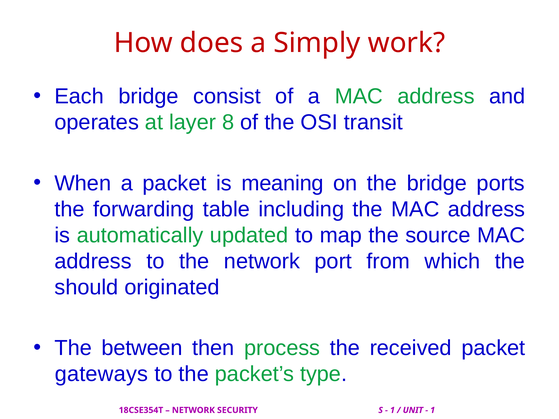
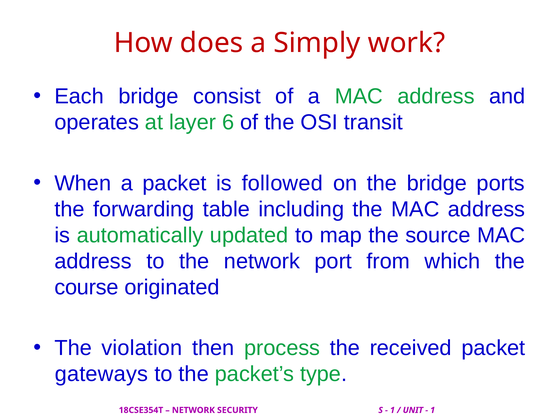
8: 8 -> 6
meaning: meaning -> followed
should: should -> course
between: between -> violation
